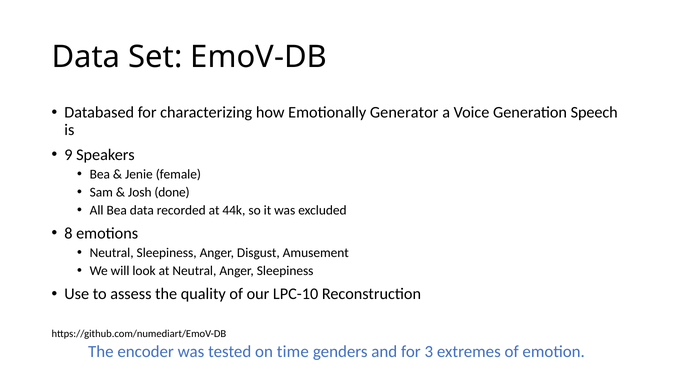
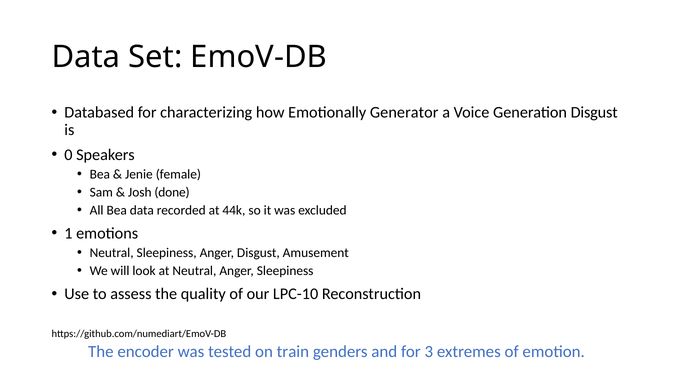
Generation Speech: Speech -> Disgust
9: 9 -> 0
8: 8 -> 1
time: time -> train
